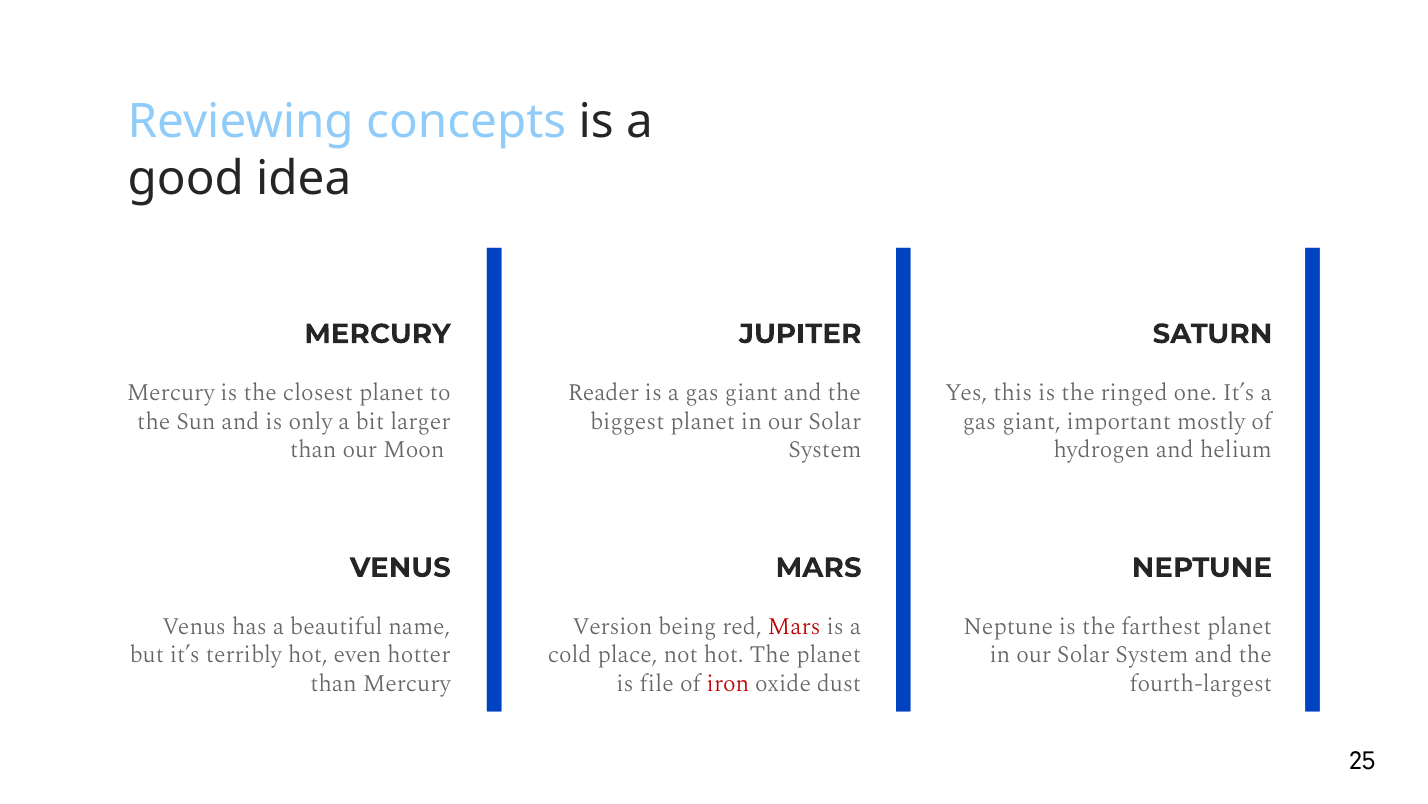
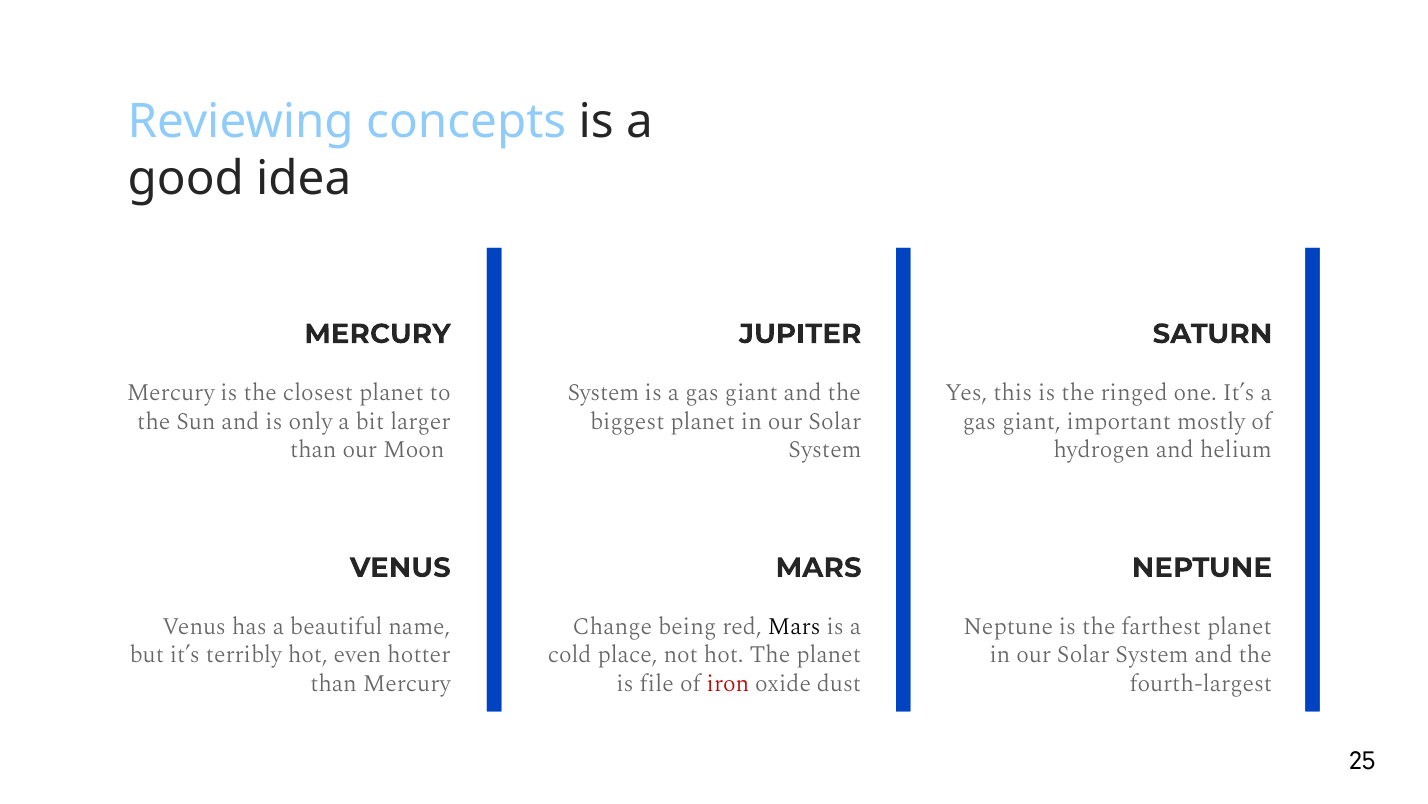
Reader at (603, 392): Reader -> System
Version: Version -> Change
Mars at (794, 626) colour: red -> black
